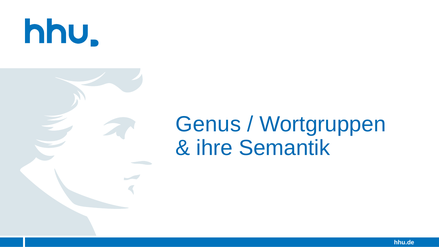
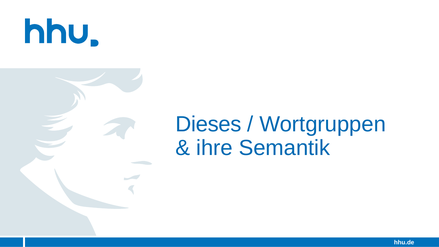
Genus: Genus -> Dieses
